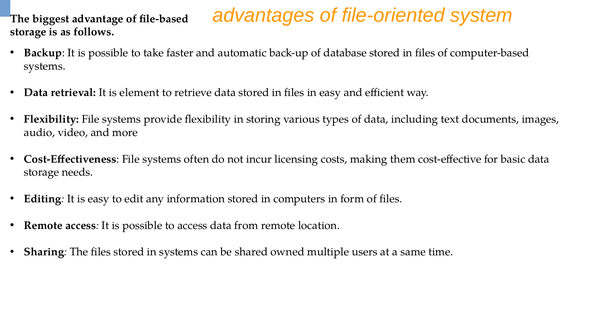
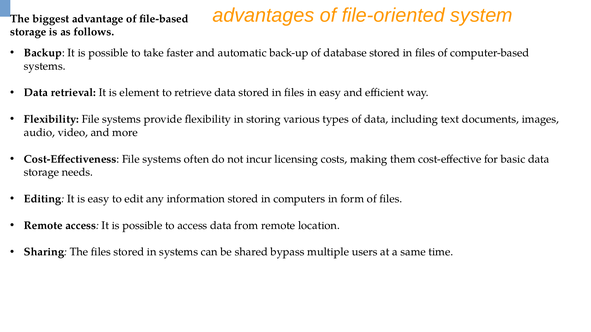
owned: owned -> bypass
